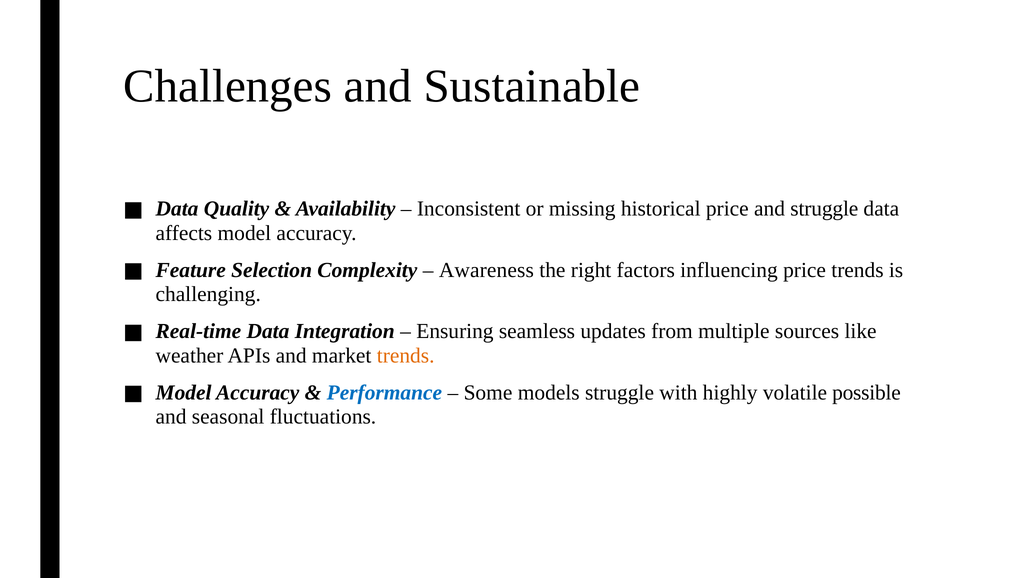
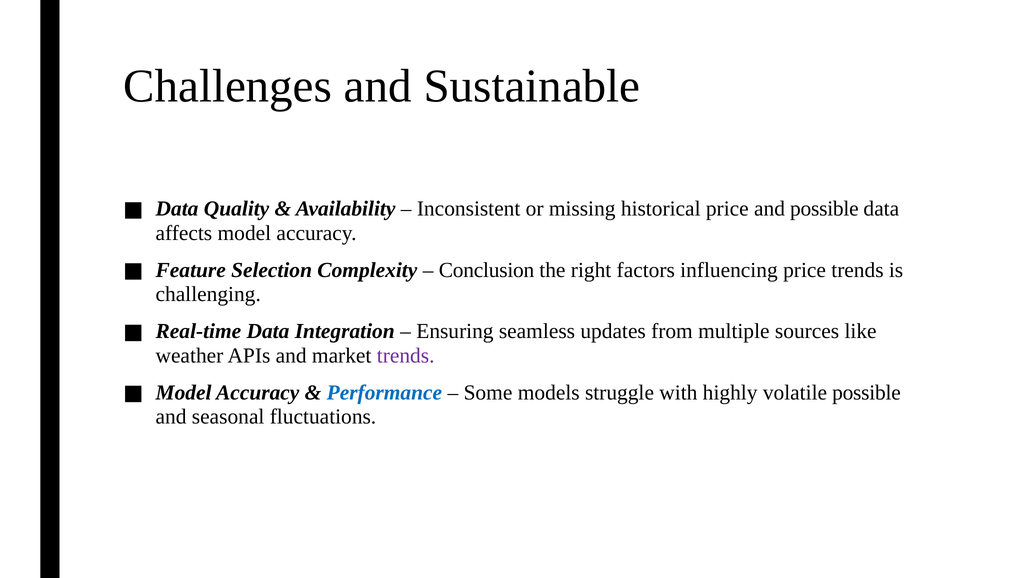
and struggle: struggle -> possible
Awareness: Awareness -> Conclusion
trends at (406, 355) colour: orange -> purple
